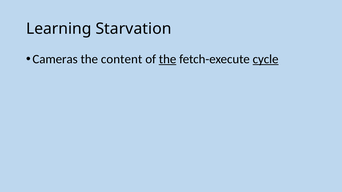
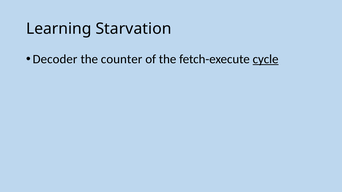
Cameras: Cameras -> Decoder
content: content -> counter
the at (168, 59) underline: present -> none
